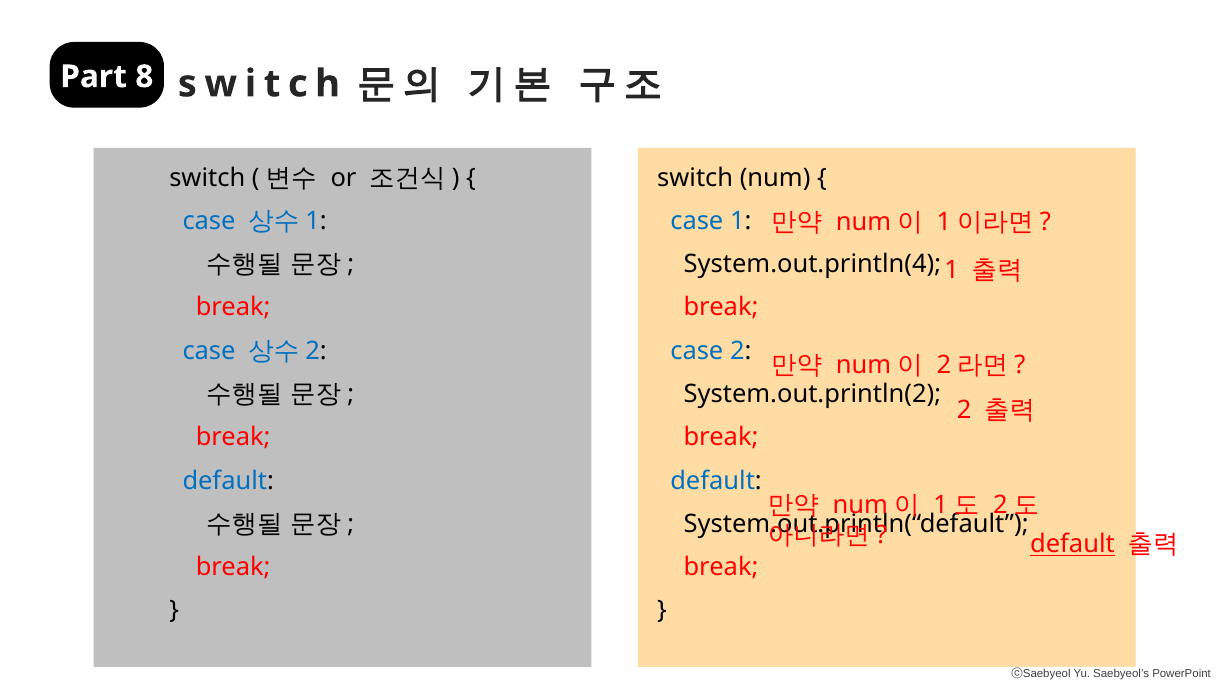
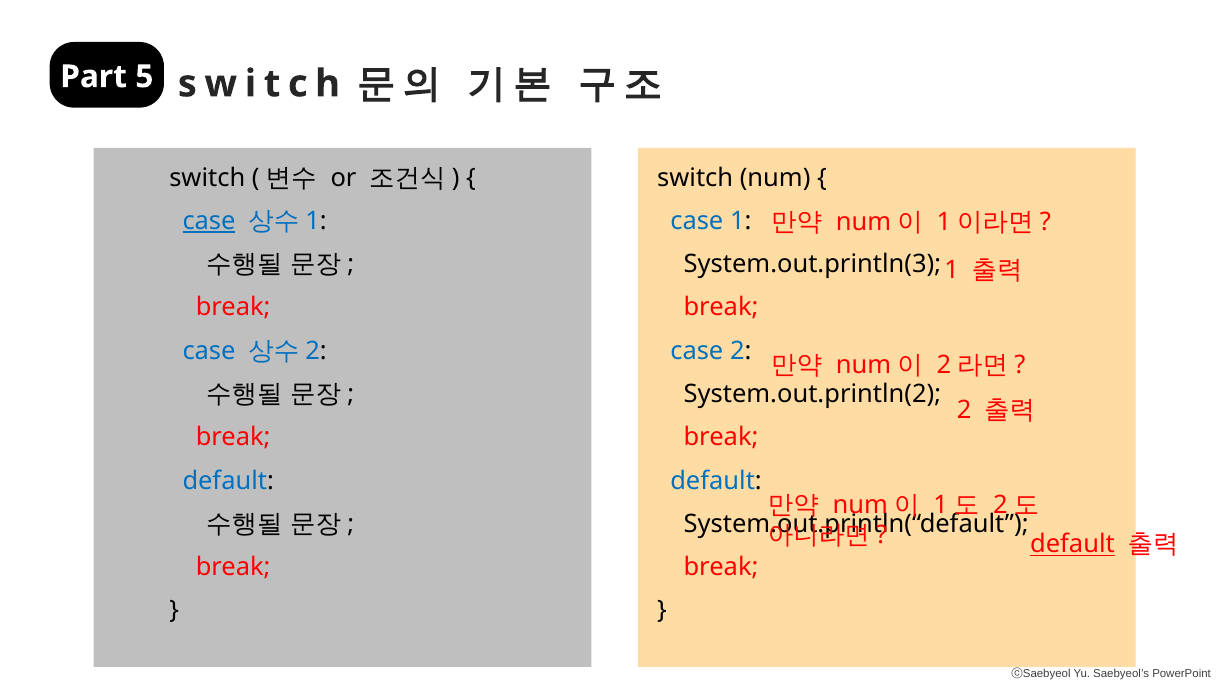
8: 8 -> 5
case at (209, 221) underline: none -> present
System.out.println(4: System.out.println(4 -> System.out.println(3
